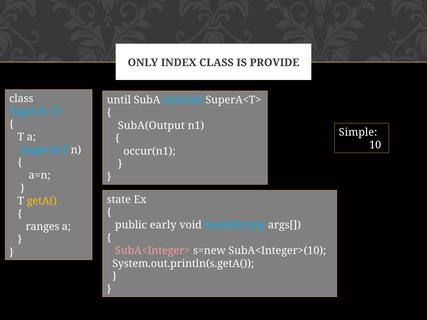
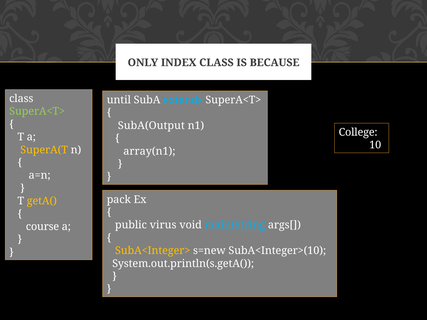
PROVIDE: PROVIDE -> BECAUSE
SuperA<T> at (37, 112) colour: light blue -> light green
Simple: Simple -> College
SuperA(T colour: light blue -> yellow
occur(n1: occur(n1 -> array(n1
state: state -> pack
early: early -> virus
ranges: ranges -> course
SubA<Integer> colour: pink -> yellow
